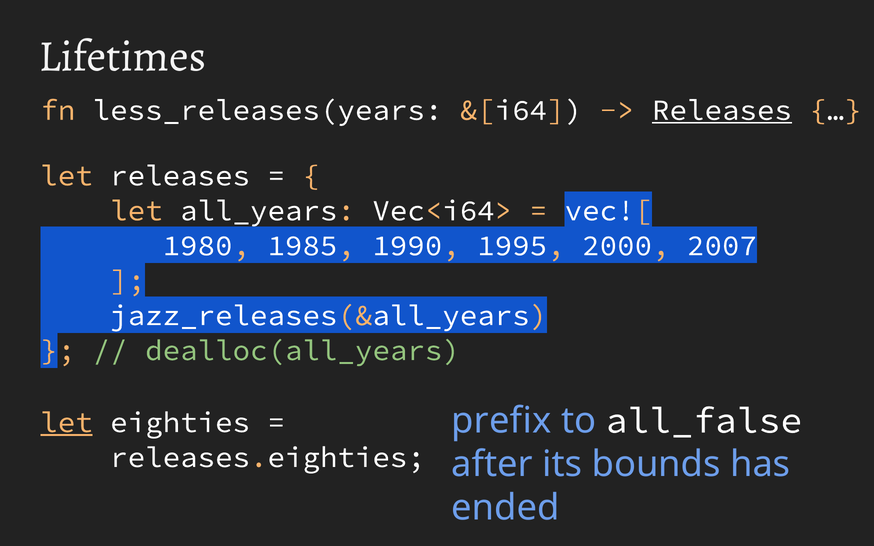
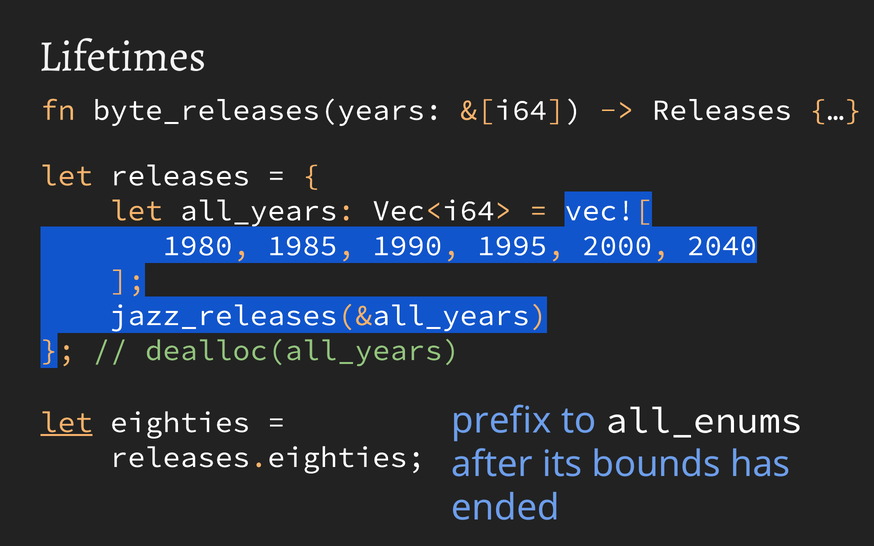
less_releases(years: less_releases(years -> byte_releases(years
Releases at (722, 110) underline: present -> none
2007: 2007 -> 2040
all_false: all_false -> all_enums
